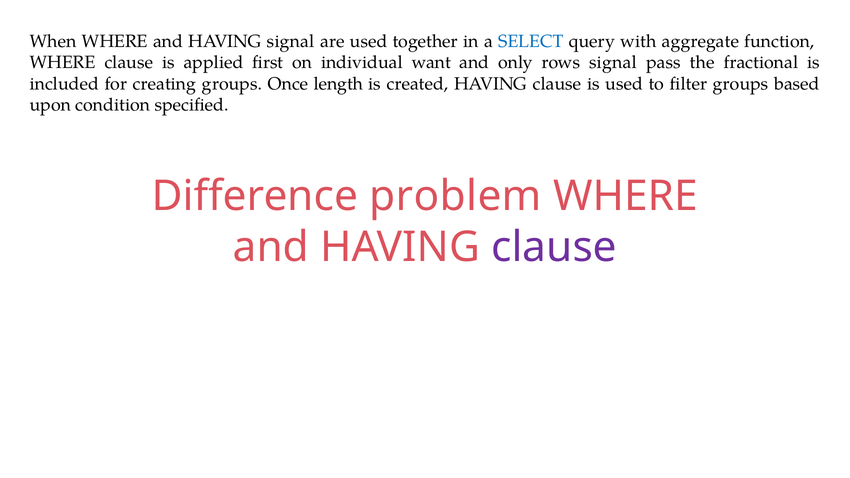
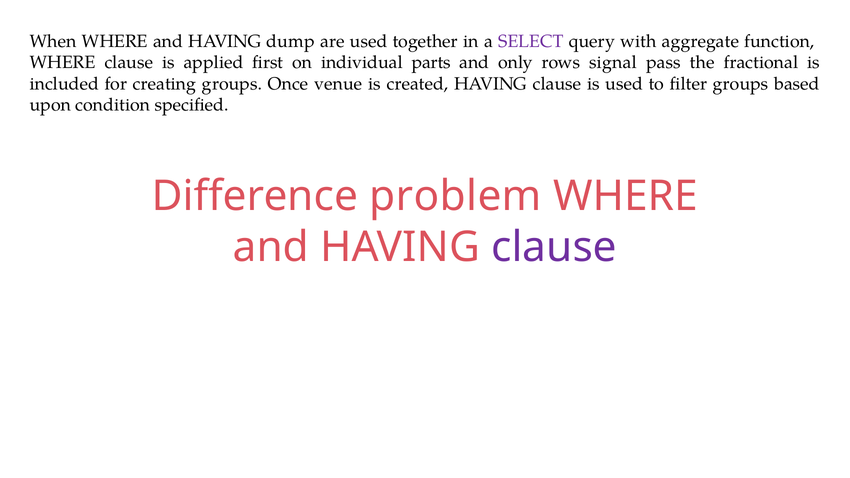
HAVING signal: signal -> dump
SELECT colour: blue -> purple
want: want -> parts
length: length -> venue
